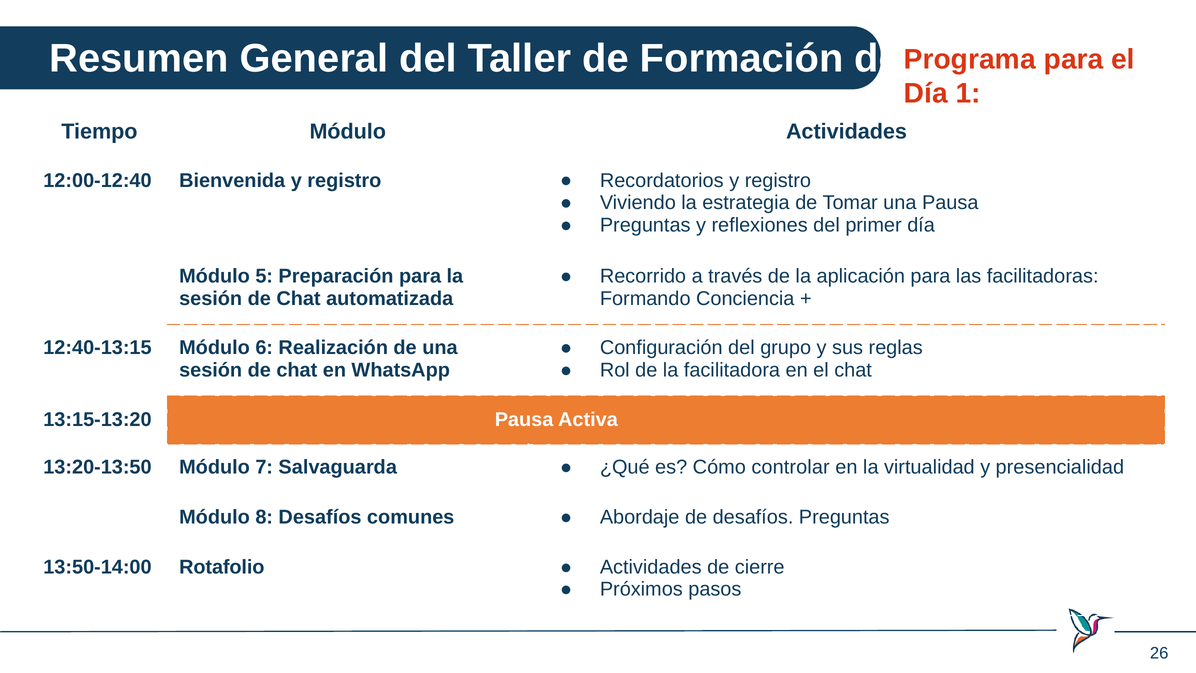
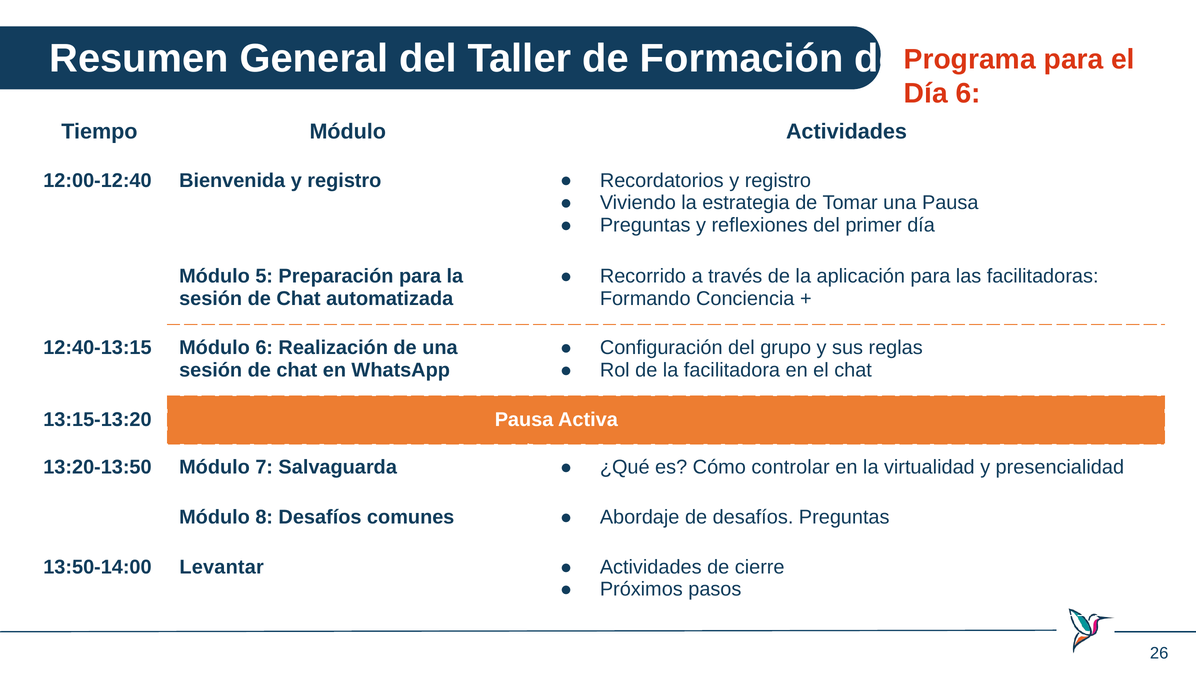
Día 1: 1 -> 6
Rotafolio: Rotafolio -> Levantar
